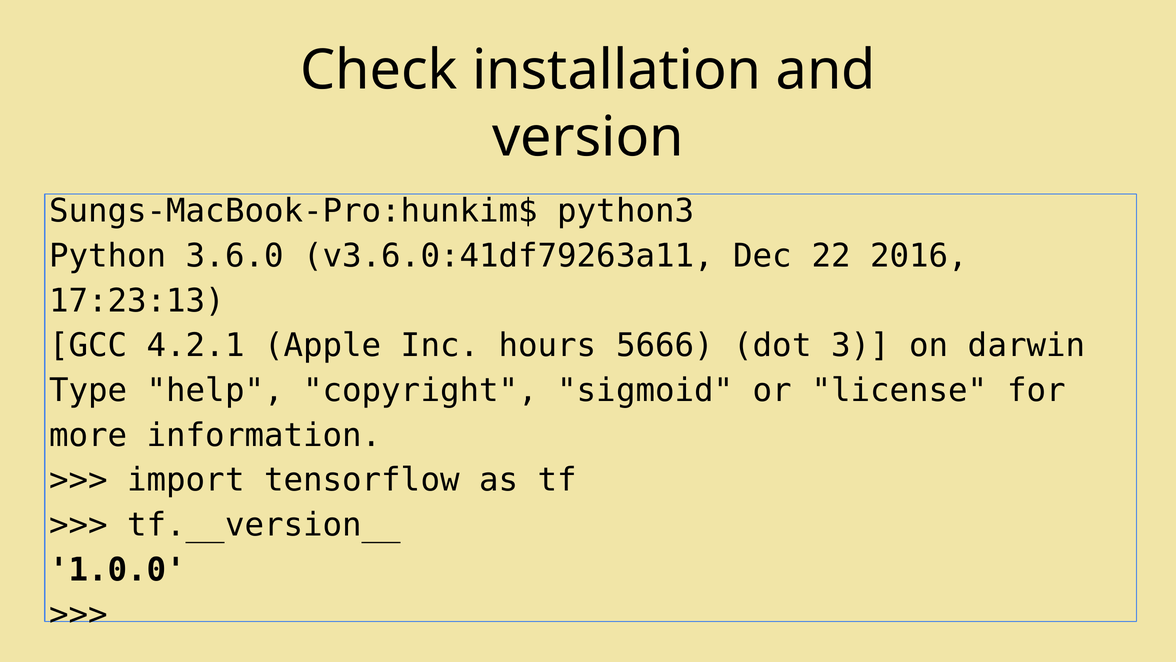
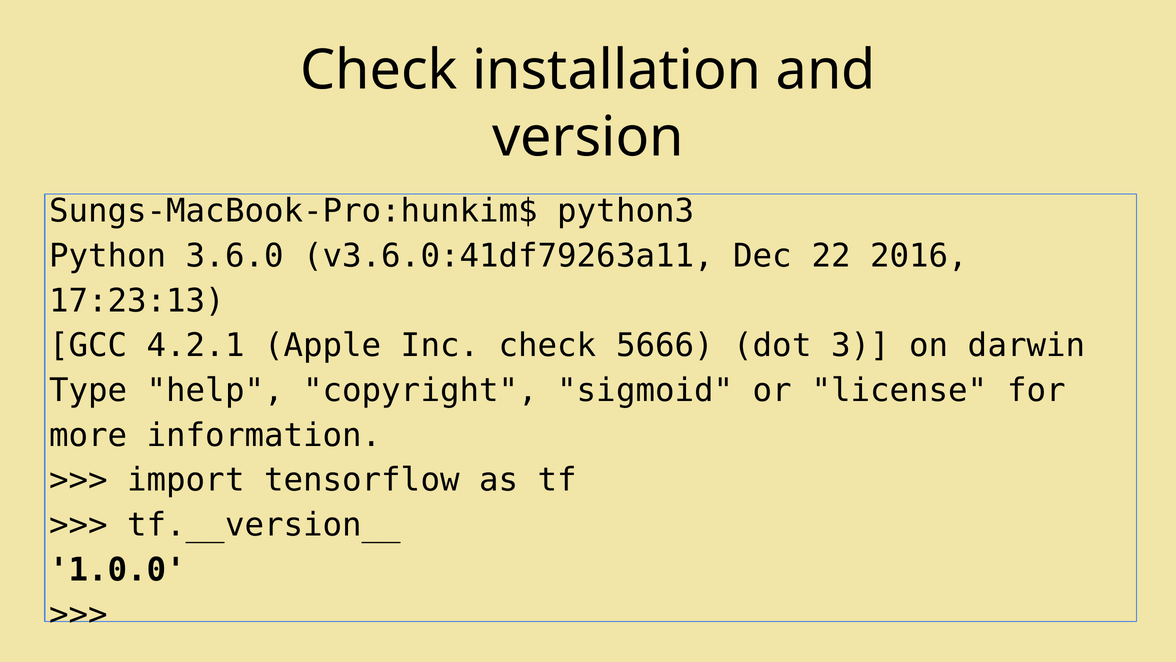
Inc hours: hours -> check
